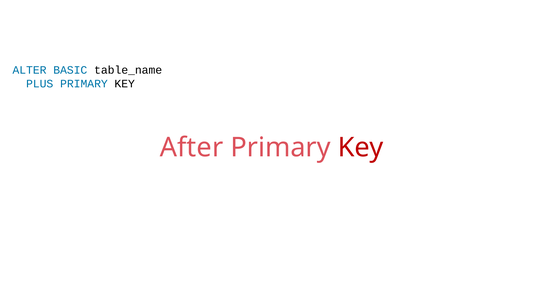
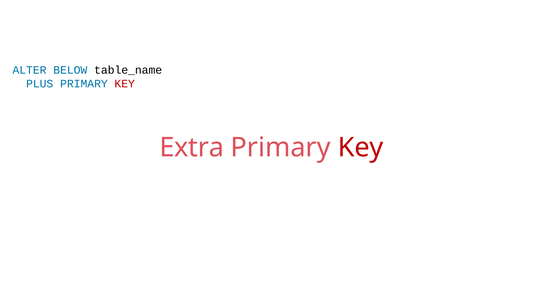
BASIC: BASIC -> BELOW
KEY at (125, 83) colour: black -> red
After: After -> Extra
